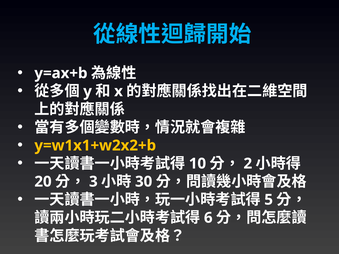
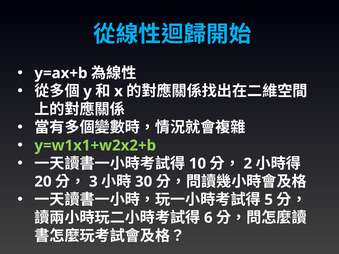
y=w1x1+w2x2+b colour: yellow -> light green
